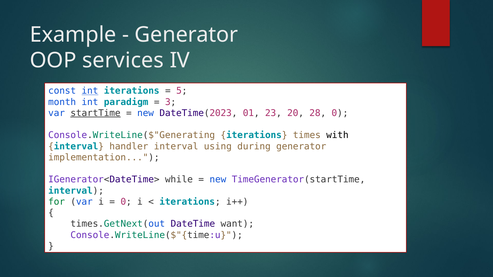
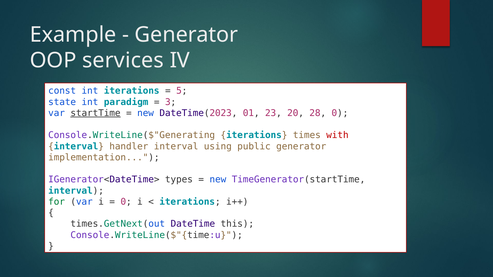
int at (90, 91) underline: present -> none
month: month -> state
with colour: black -> red
during: during -> public
while: while -> types
want: want -> this
